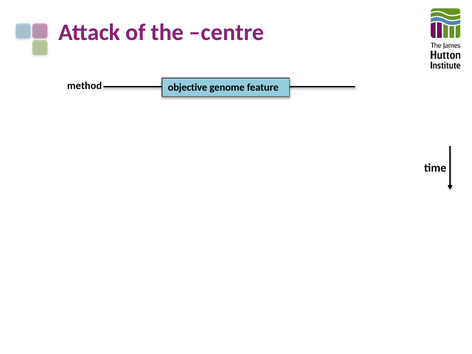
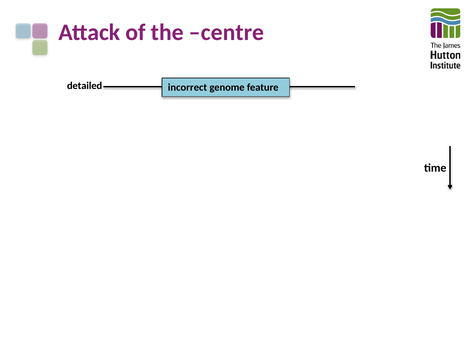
method: method -> detailed
objective: objective -> incorrect
